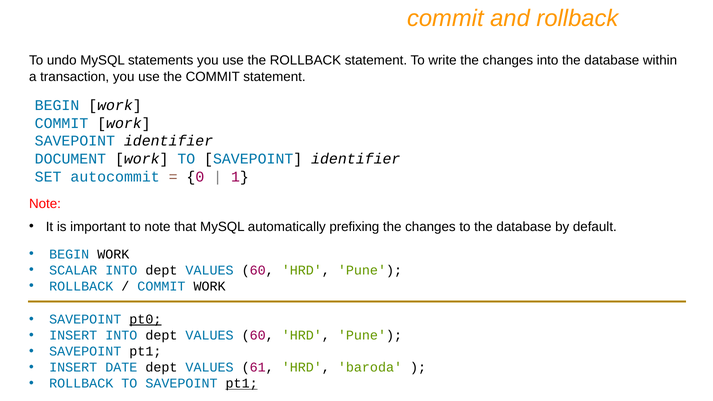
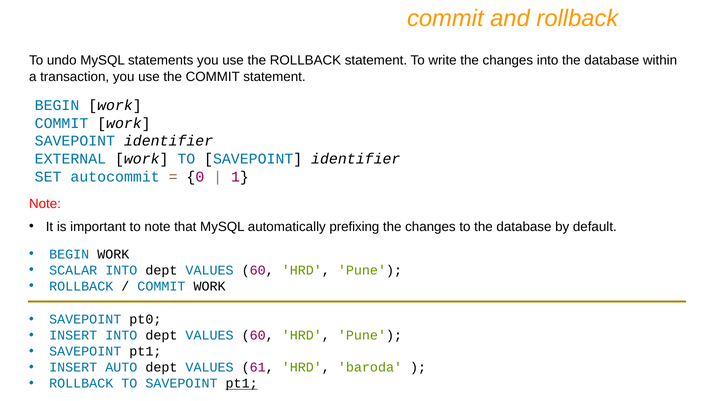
DOCUMENT: DOCUMENT -> EXTERNAL
pt0 underline: present -> none
DATE: DATE -> AUTO
